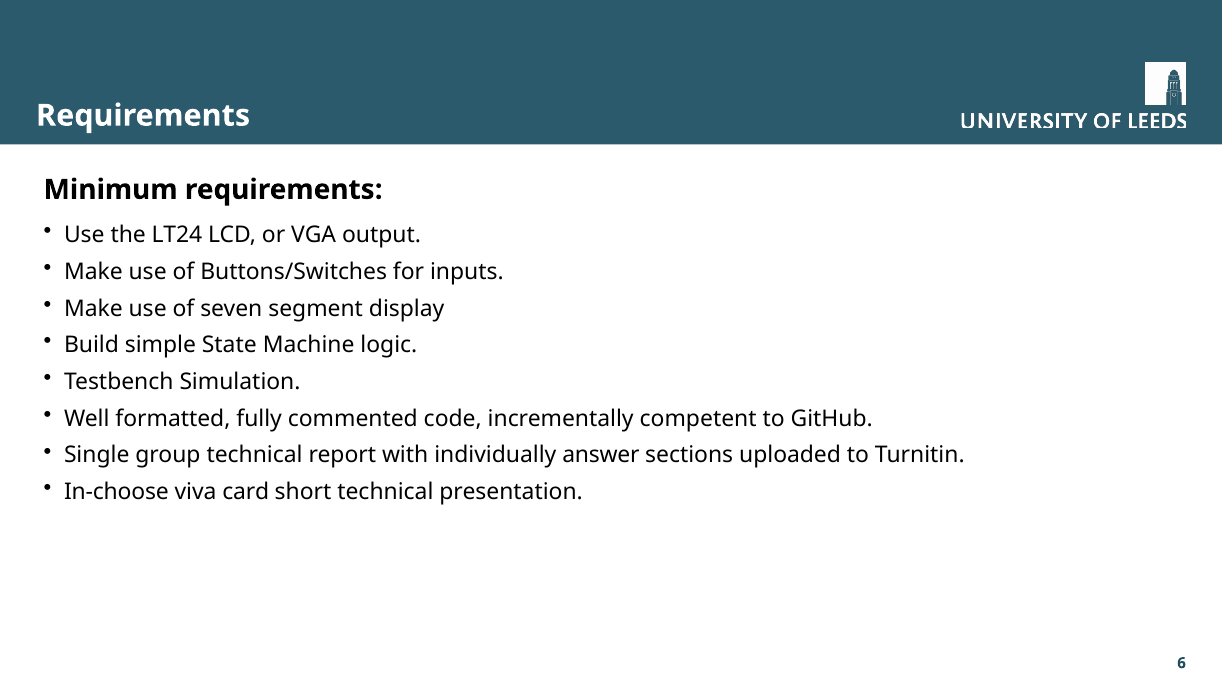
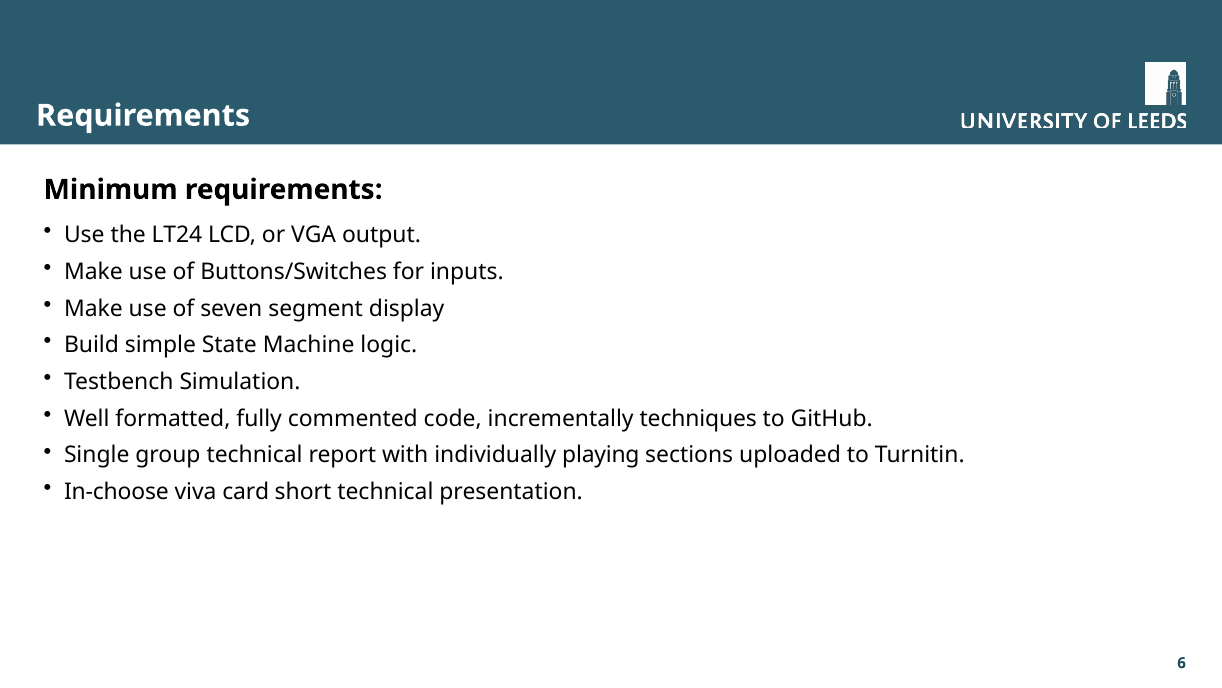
competent: competent -> techniques
answer: answer -> playing
